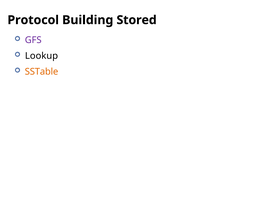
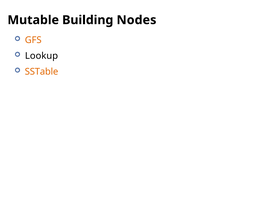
Protocol: Protocol -> Mutable
Stored: Stored -> Nodes
GFS colour: purple -> orange
